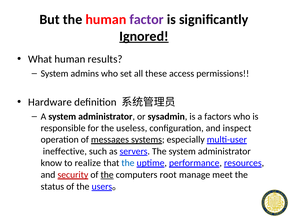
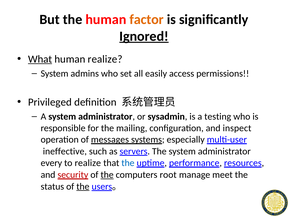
factor colour: purple -> orange
What underline: none -> present
human results: results -> realize
these: these -> easily
Hardware: Hardware -> Privileged
factors: factors -> testing
useless: useless -> mailing
know: know -> every
the at (83, 186) underline: none -> present
